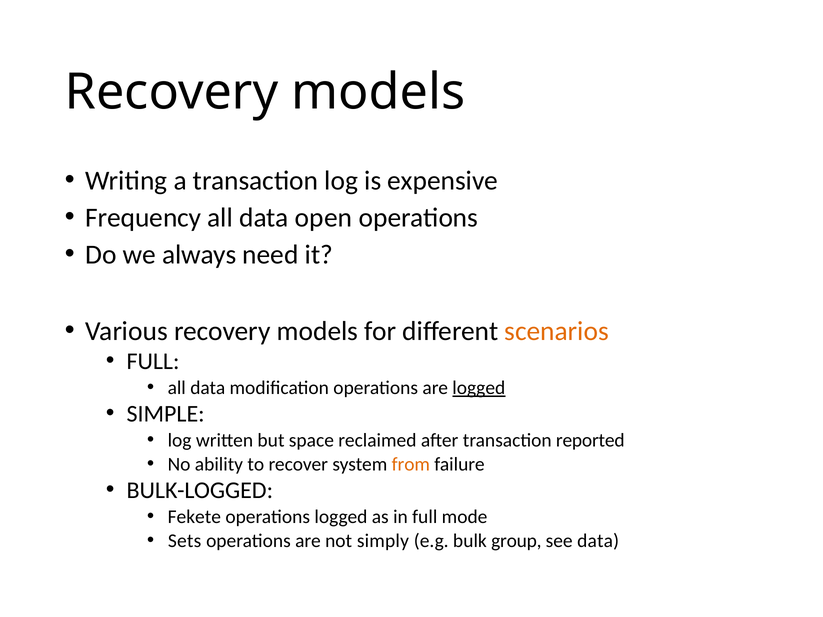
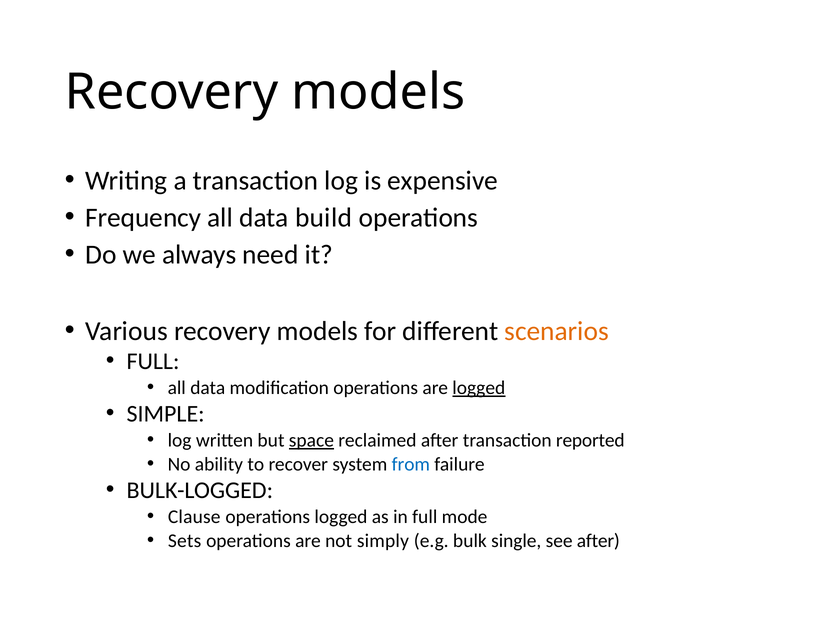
open: open -> build
space underline: none -> present
from colour: orange -> blue
Fekete: Fekete -> Clause
group: group -> single
see data: data -> after
